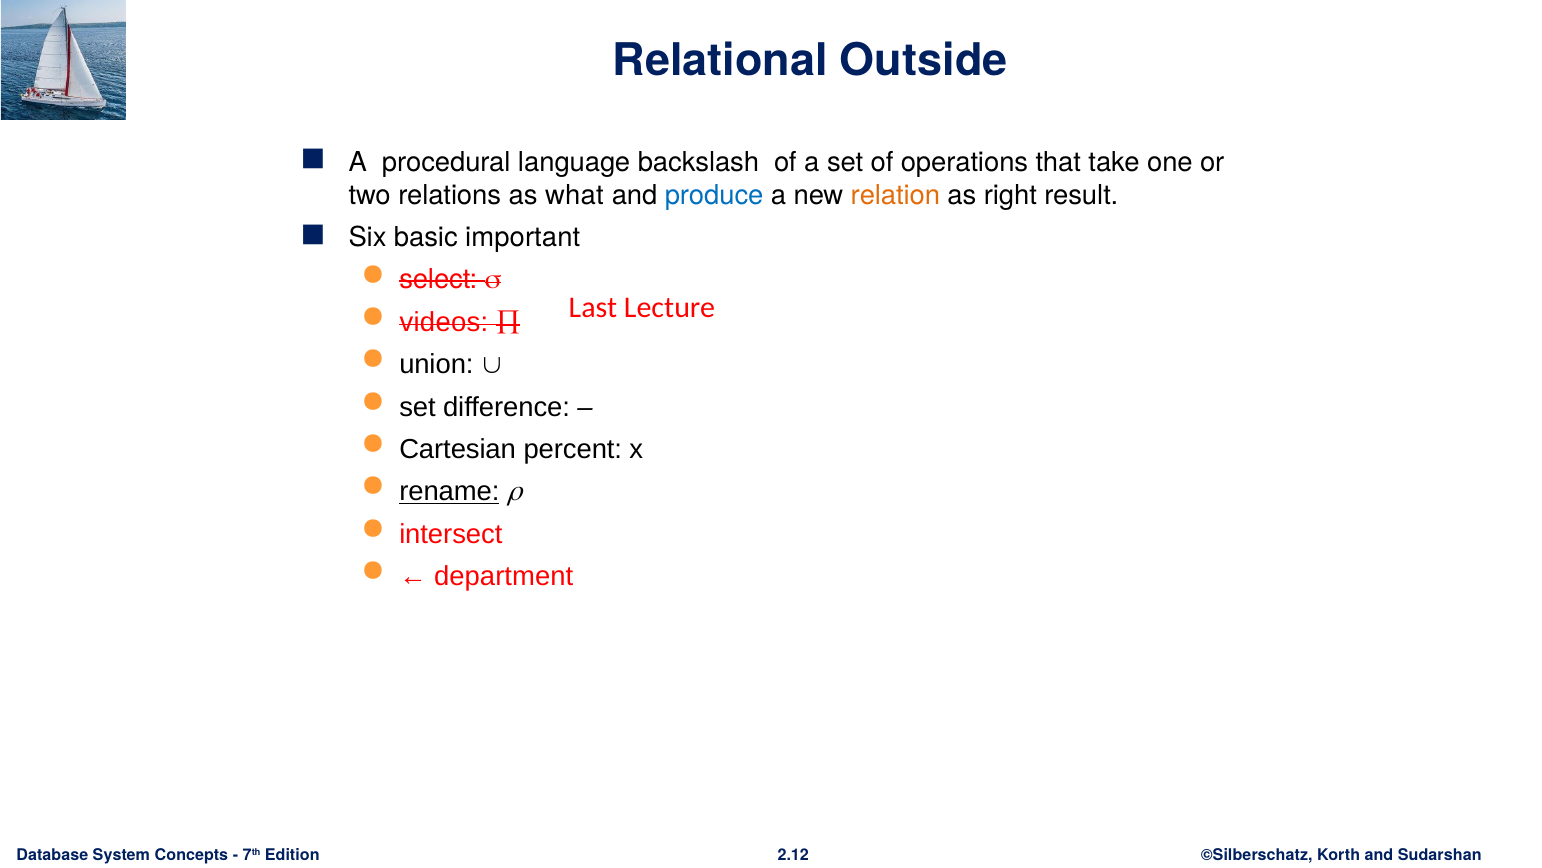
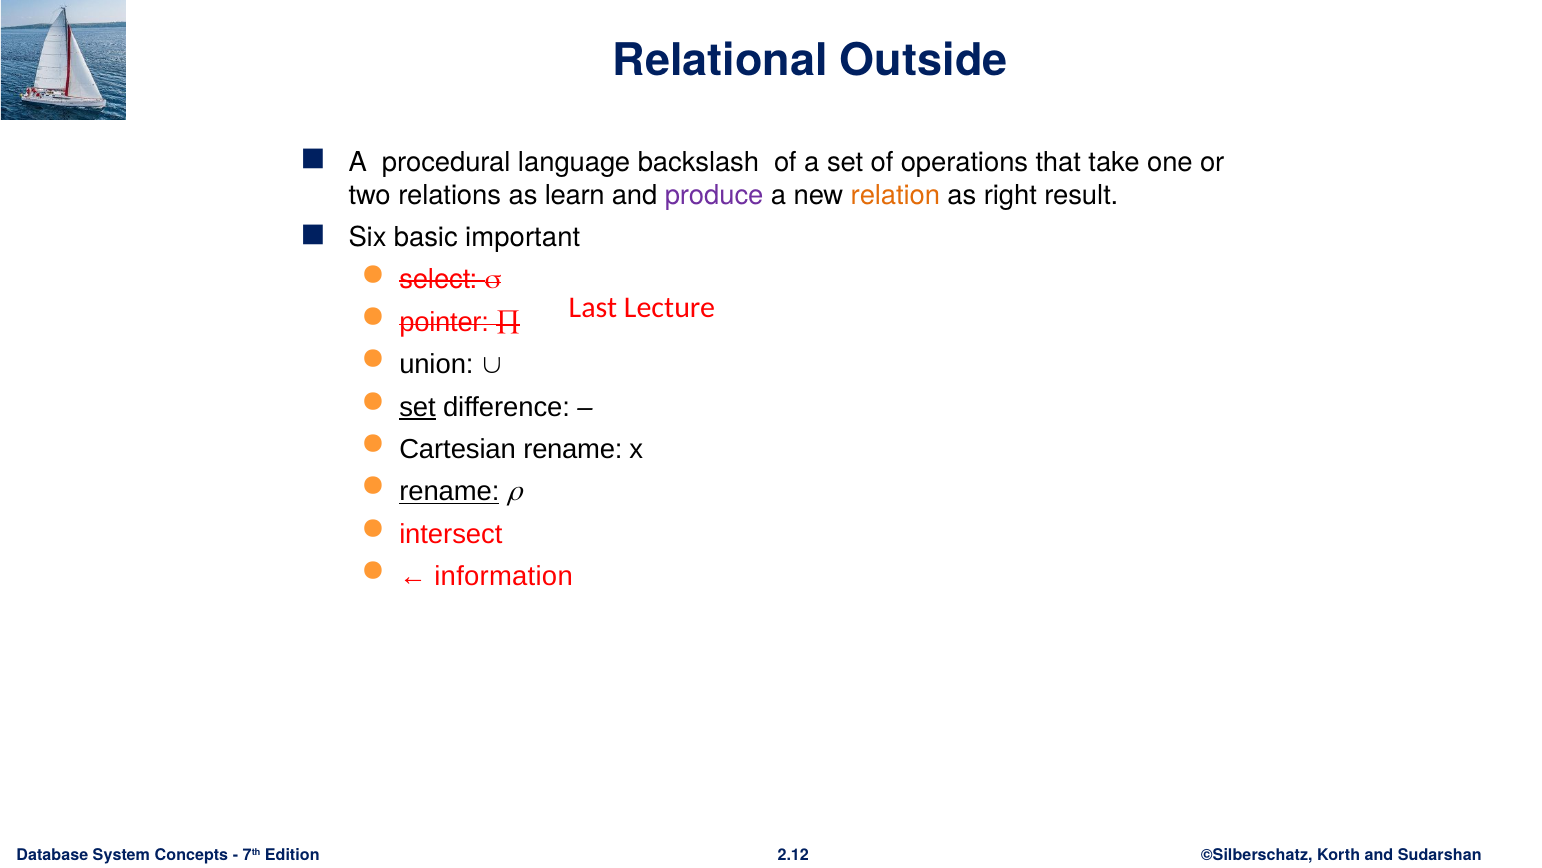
what: what -> learn
produce colour: blue -> purple
videos: videos -> pointer
set at (417, 407) underline: none -> present
Cartesian percent: percent -> rename
department: department -> information
